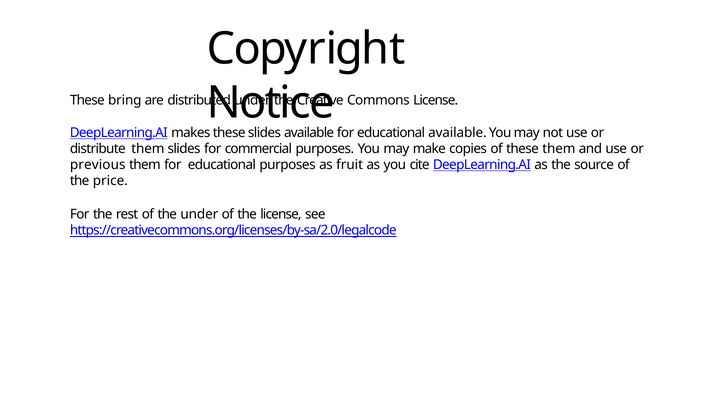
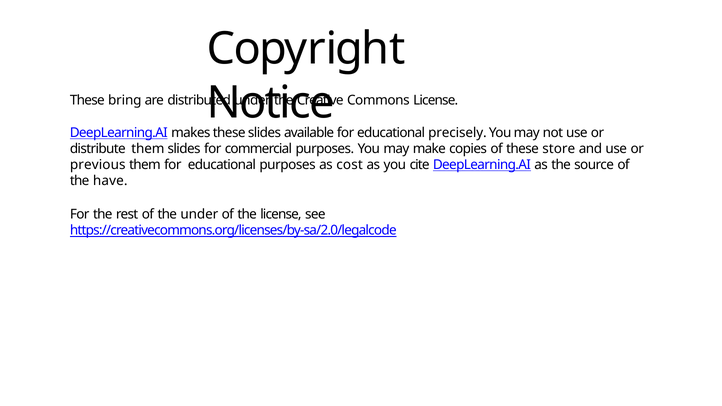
educational available: available -> precisely
these them: them -> store
fruit: fruit -> cost
price: price -> have
